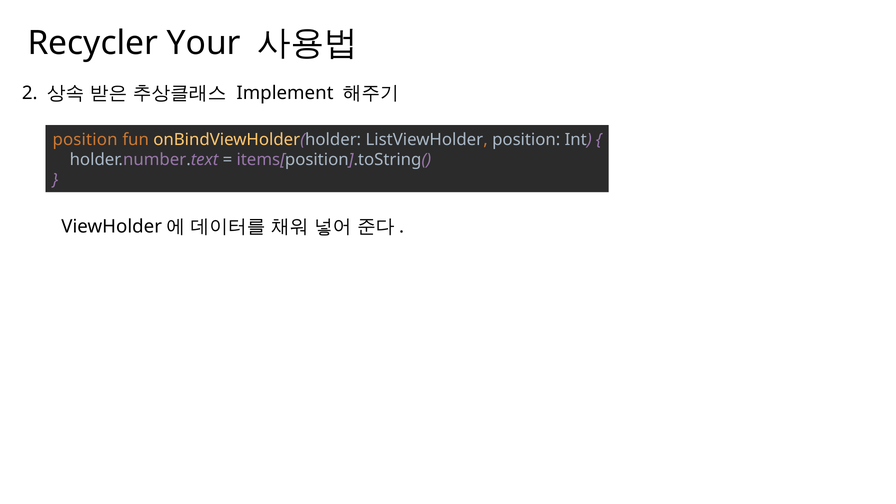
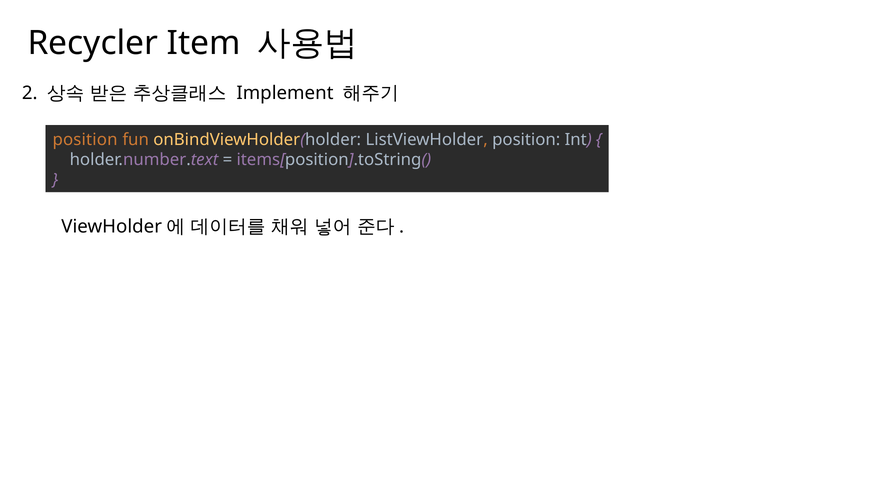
Your: Your -> Item
